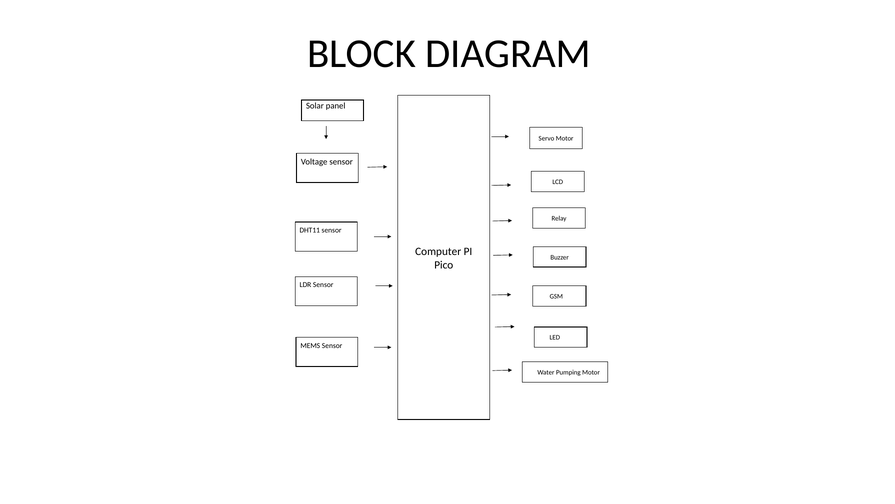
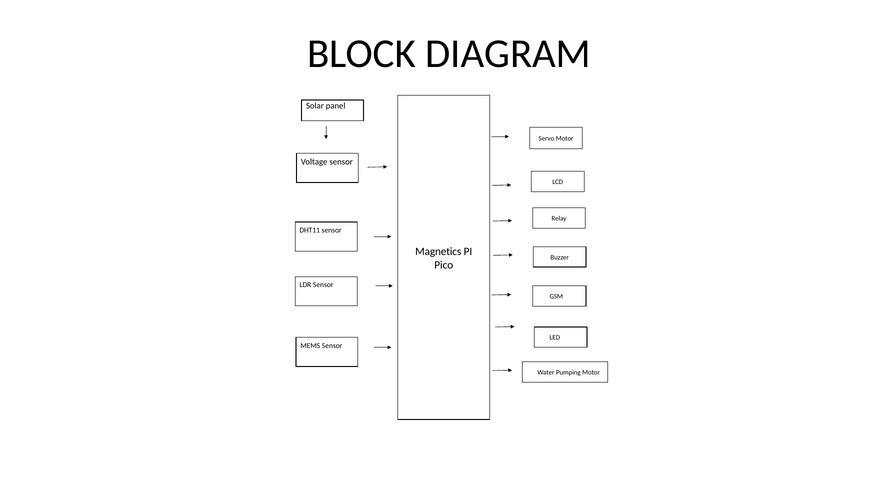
Computer: Computer -> Magnetics
